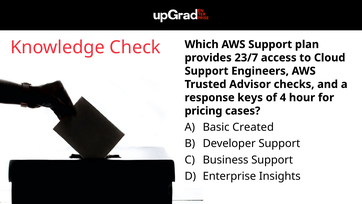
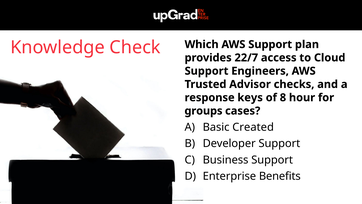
23/7: 23/7 -> 22/7
4: 4 -> 8
pricing: pricing -> groups
Insights: Insights -> Benefits
